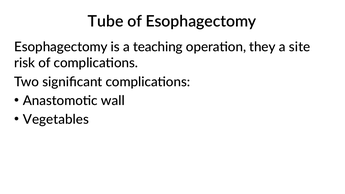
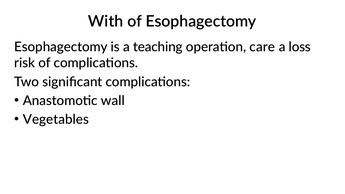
Tube: Tube -> With
they: they -> care
site: site -> loss
